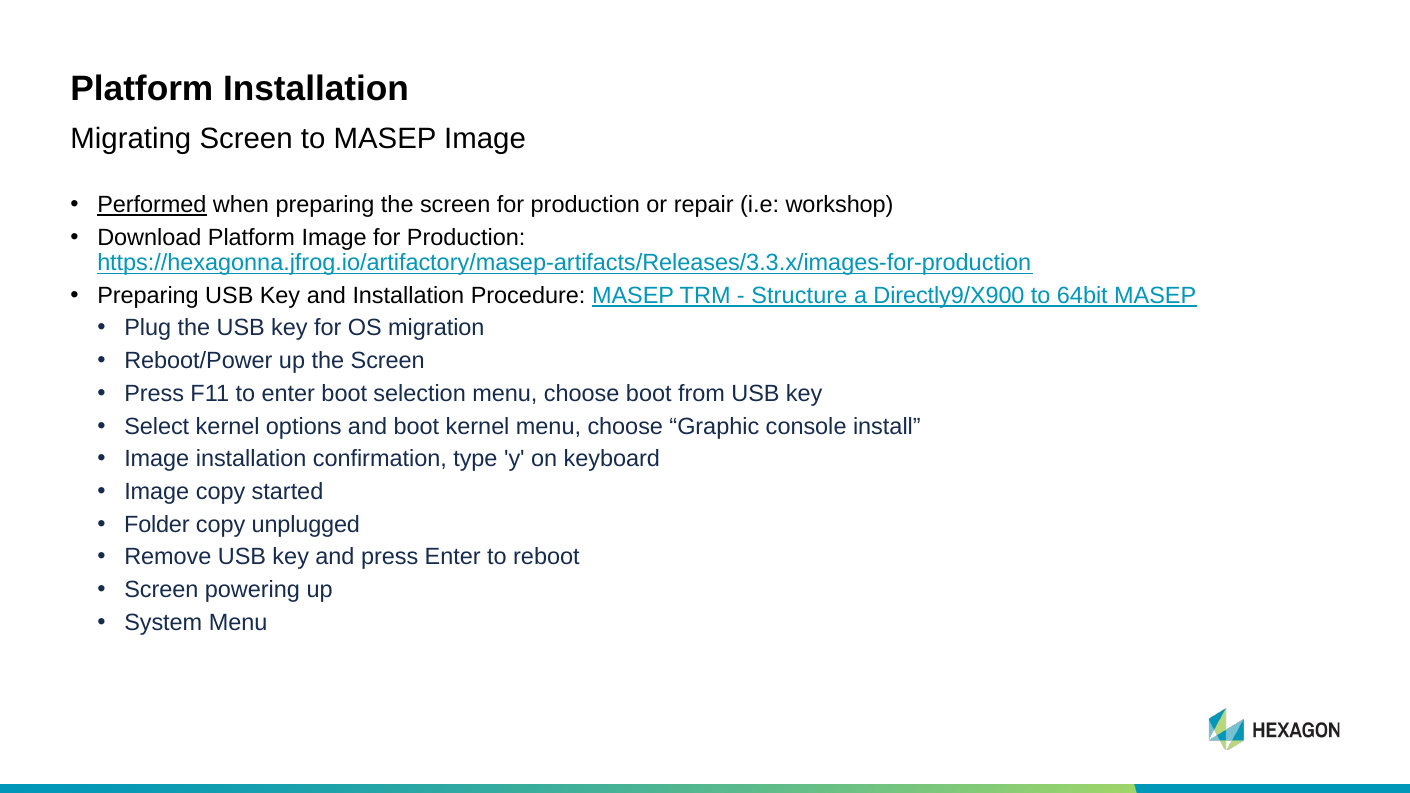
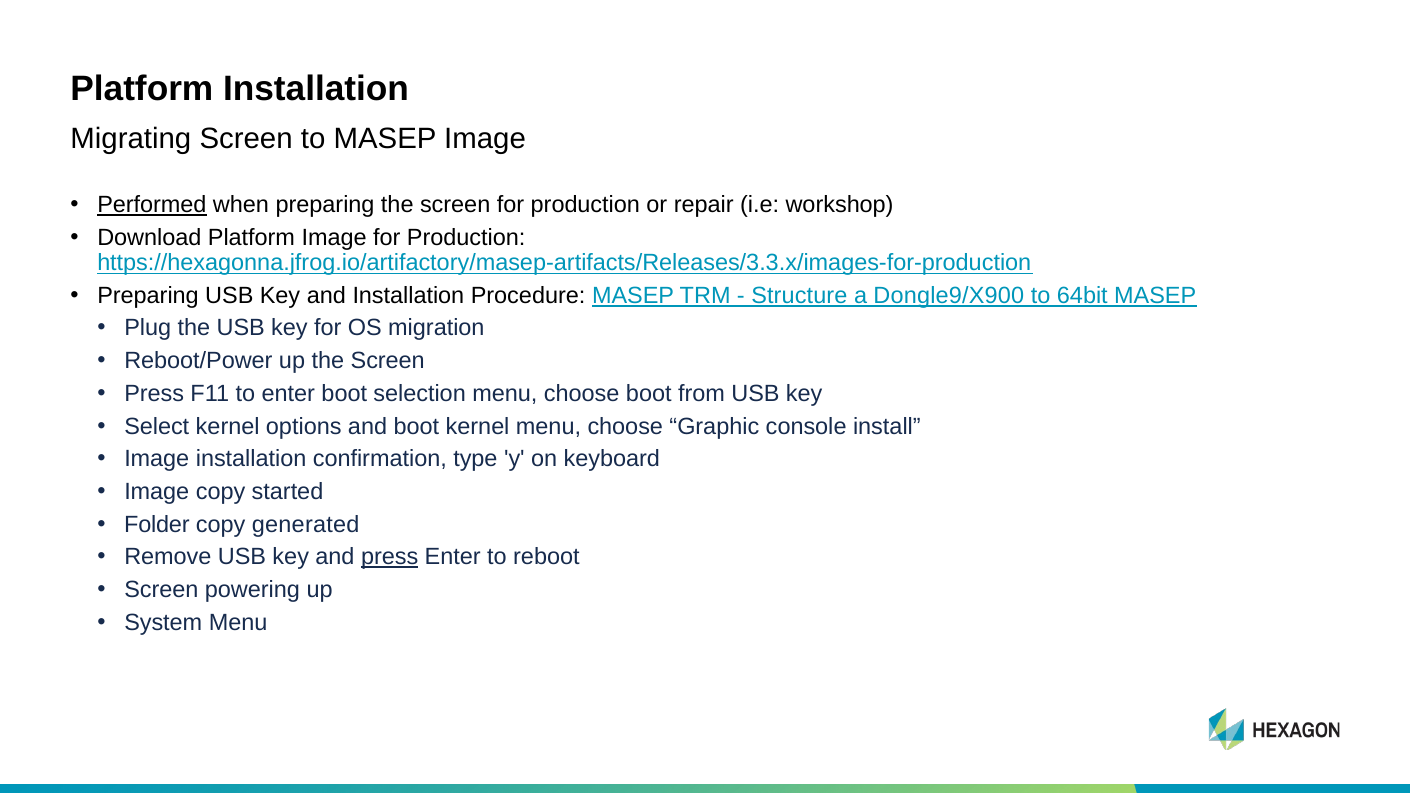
Directly9/X900: Directly9/X900 -> Dongle9/X900
unplugged: unplugged -> generated
press at (390, 557) underline: none -> present
